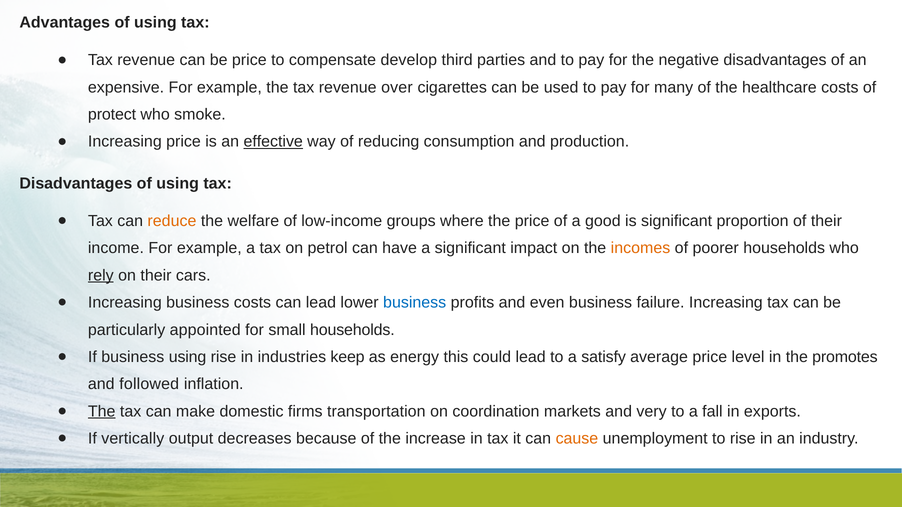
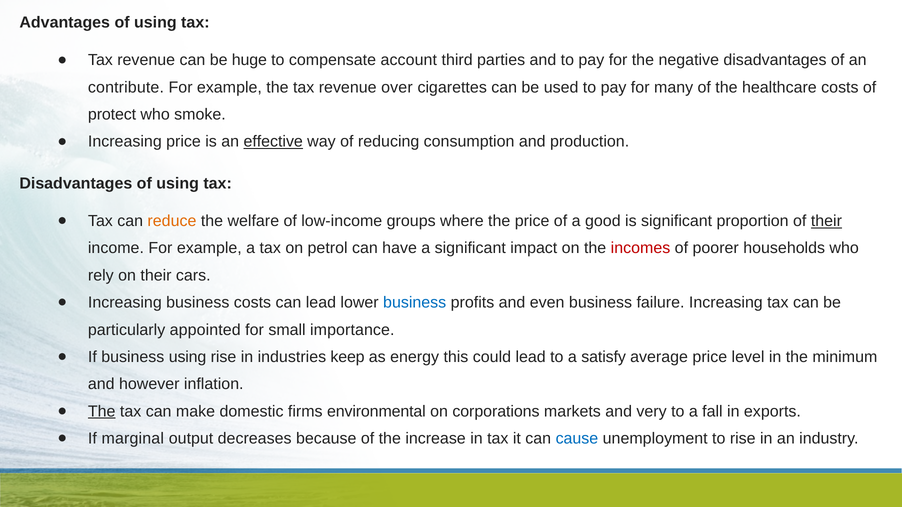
be price: price -> huge
develop: develop -> account
expensive: expensive -> contribute
their at (826, 221) underline: none -> present
incomes colour: orange -> red
rely underline: present -> none
small households: households -> importance
promotes: promotes -> minimum
followed: followed -> however
transportation: transportation -> environmental
coordination: coordination -> corporations
vertically: vertically -> marginal
cause colour: orange -> blue
